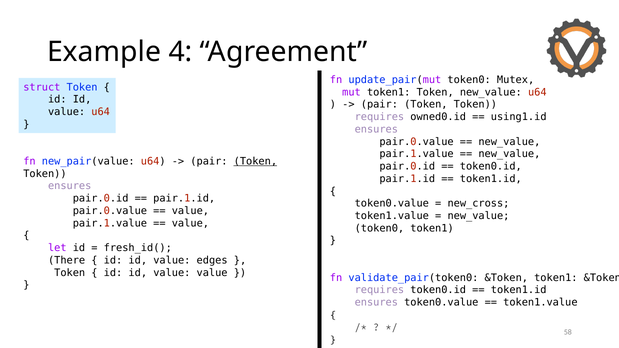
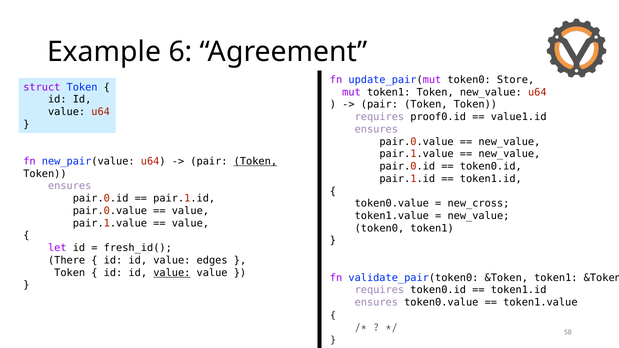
4: 4 -> 6
Mutex: Mutex -> Store
owned0.id: owned0.id -> proof0.id
using1.id: using1.id -> value1.id
value at (172, 273) underline: none -> present
